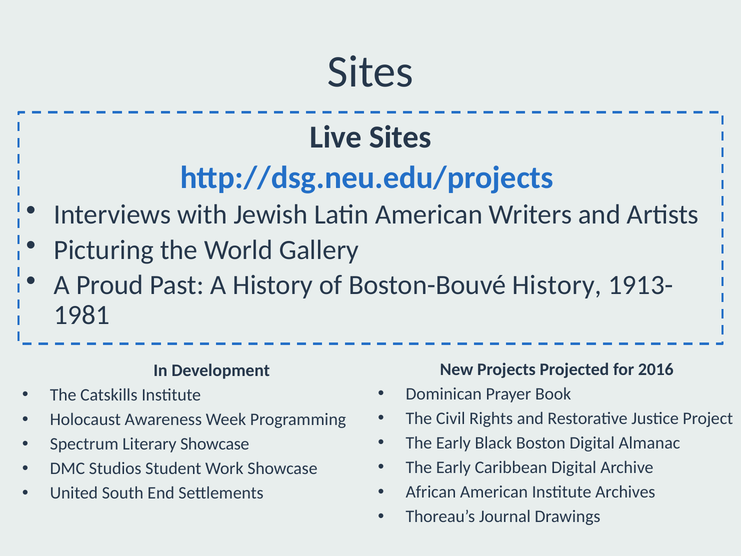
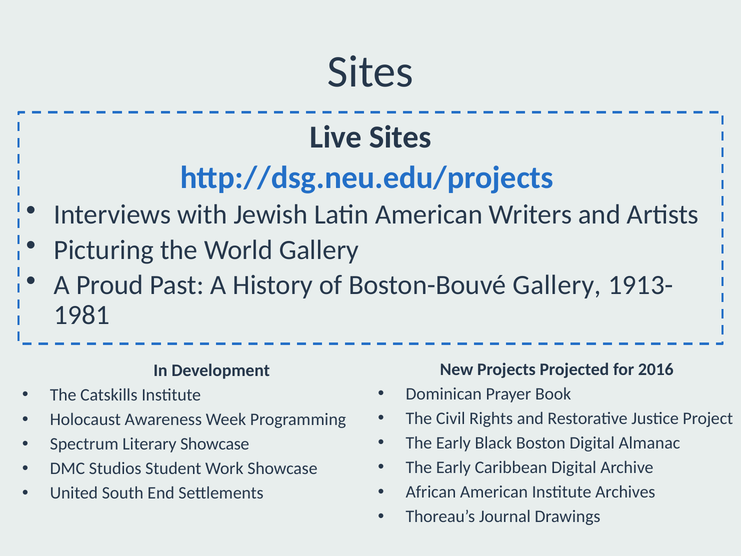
Boston-Bouvé History: History -> Gallery
